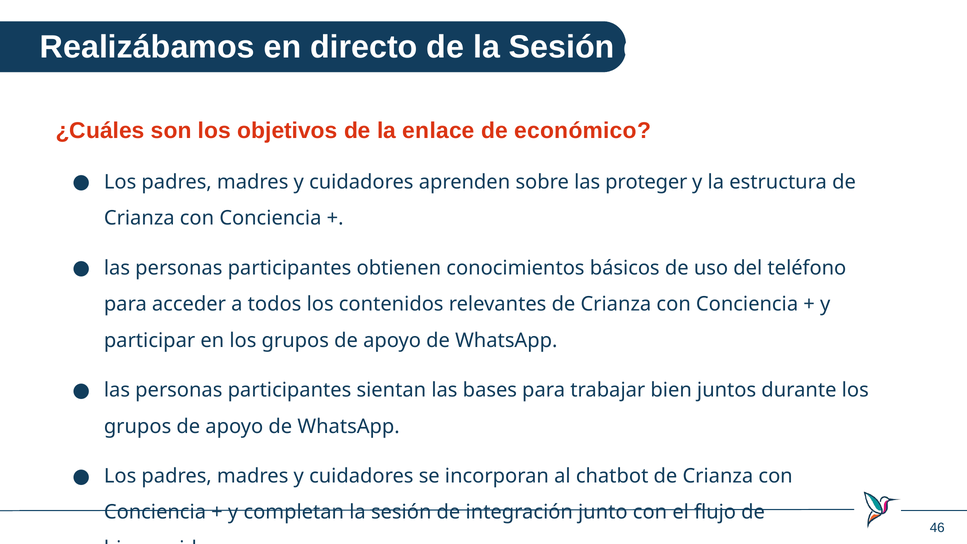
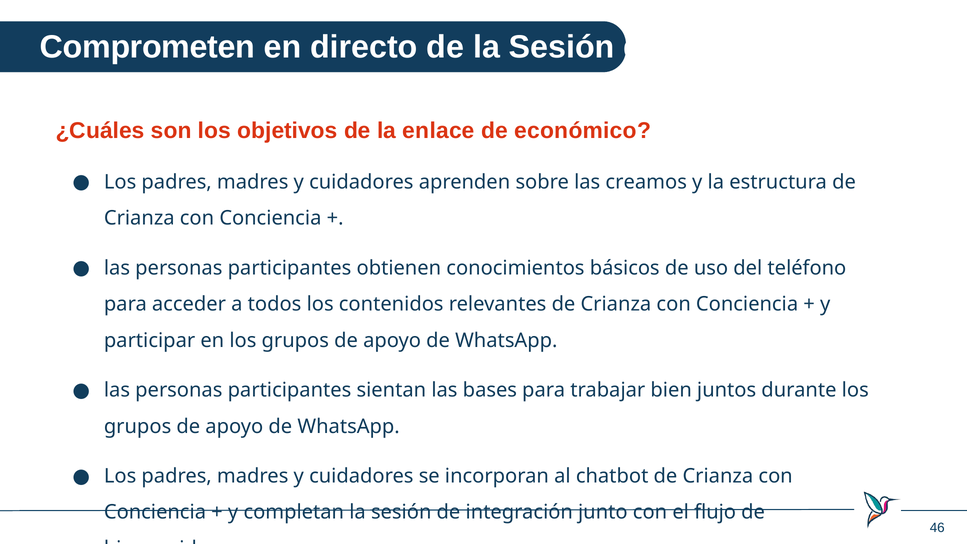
Realizábamos: Realizábamos -> Comprometen
proteger: proteger -> creamos
